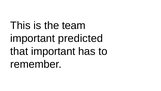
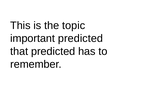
team: team -> topic
that important: important -> predicted
